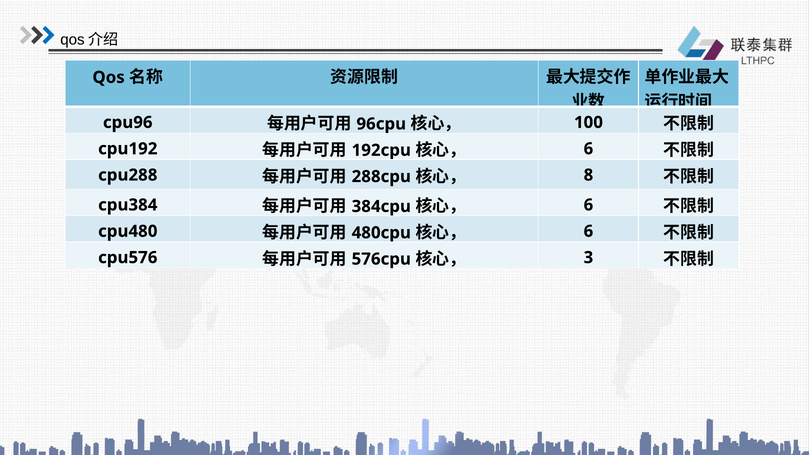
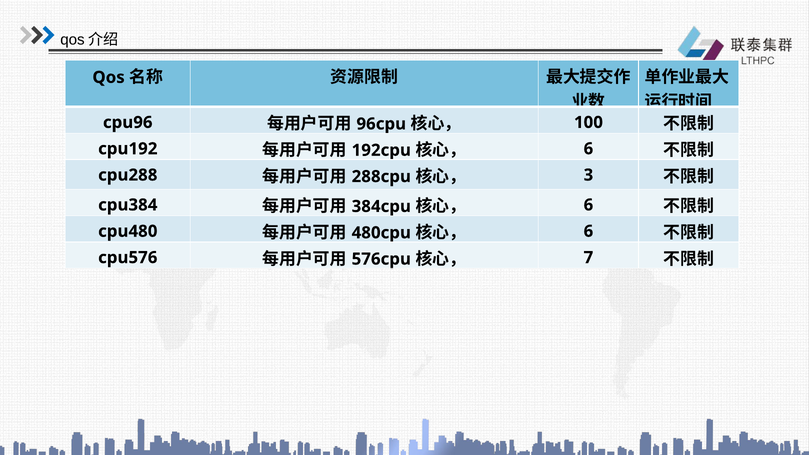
8: 8 -> 3
3: 3 -> 7
